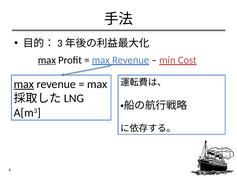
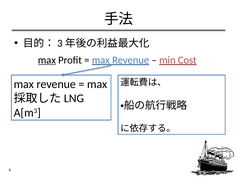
max at (24, 84) underline: present -> none
